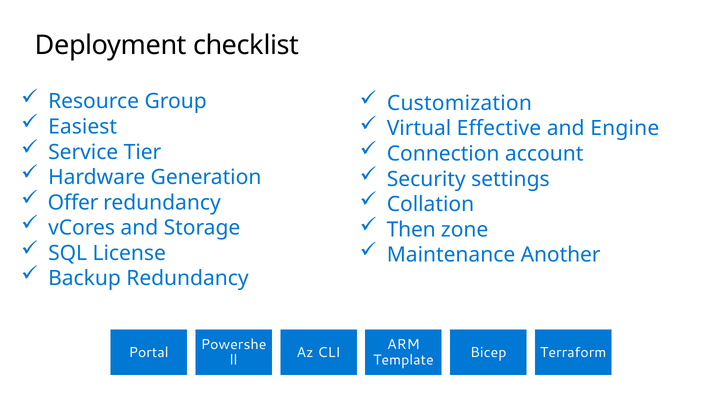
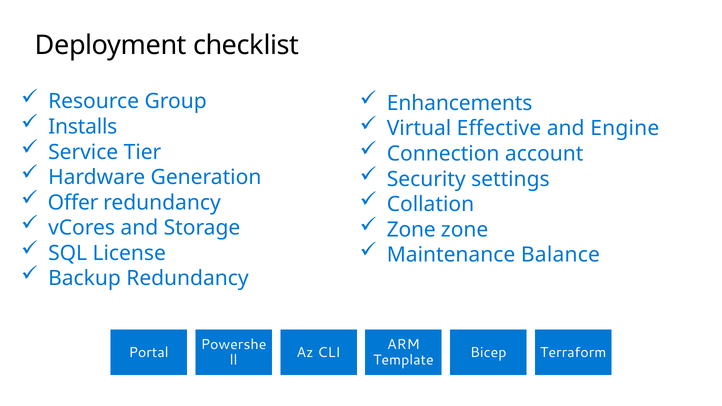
Customization: Customization -> Enhancements
Easiest: Easiest -> Installs
Then at (411, 230): Then -> Zone
Another: Another -> Balance
